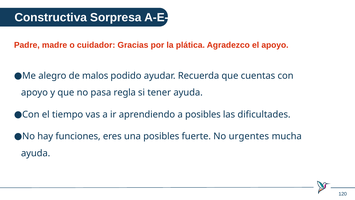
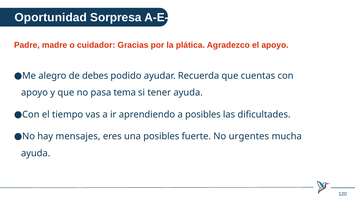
Constructiva: Constructiva -> Oportunidad
malos: malos -> debes
regla: regla -> tema
funciones: funciones -> mensajes
